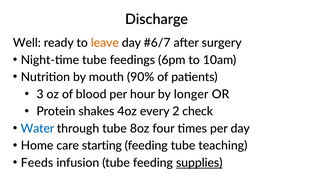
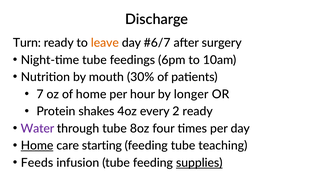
Well: Well -> Turn
90%: 90% -> 30%
3: 3 -> 7
of blood: blood -> home
2 check: check -> ready
Water colour: blue -> purple
Home at (37, 145) underline: none -> present
